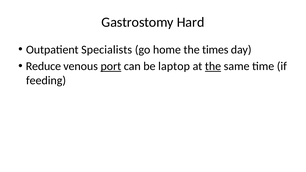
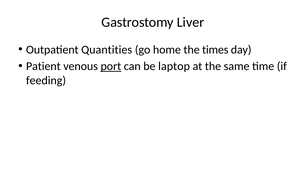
Hard: Hard -> Liver
Specialists: Specialists -> Quantities
Reduce: Reduce -> Patient
the at (213, 66) underline: present -> none
